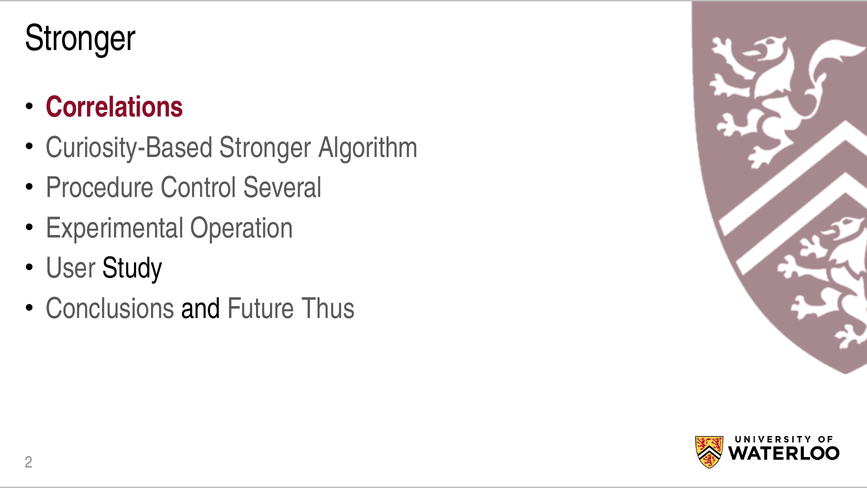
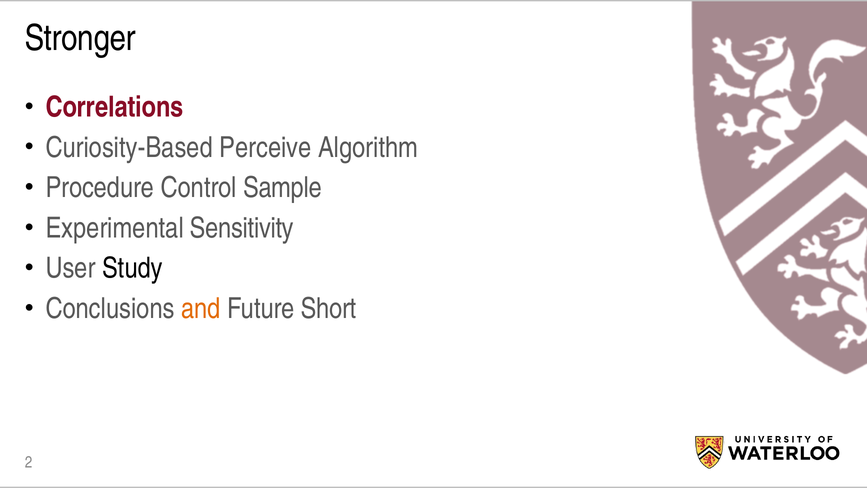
Curiosity-Based Stronger: Stronger -> Perceive
Several: Several -> Sample
Operation: Operation -> Sensitivity
and colour: black -> orange
Thus: Thus -> Short
